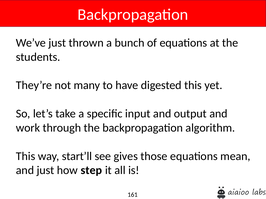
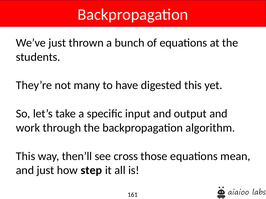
start’ll: start’ll -> then’ll
gives: gives -> cross
